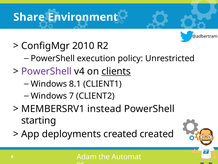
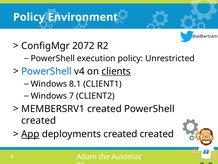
Share at (29, 17): Share -> Policy
2010: 2010 -> 2072
PowerShell at (46, 71) colour: purple -> blue
MEMBERSRV1 instead: instead -> created
starting at (39, 120): starting -> created
App underline: none -> present
